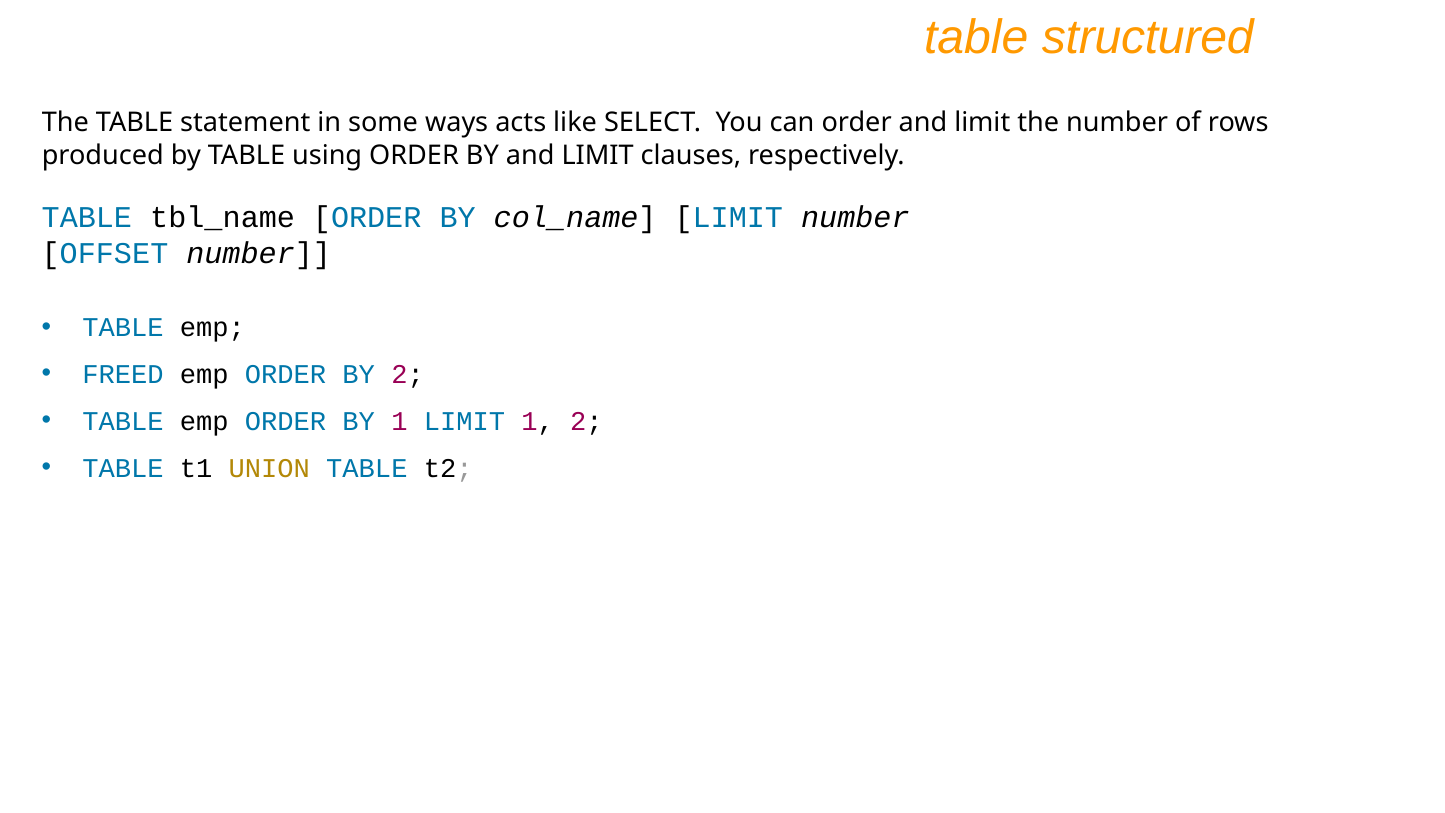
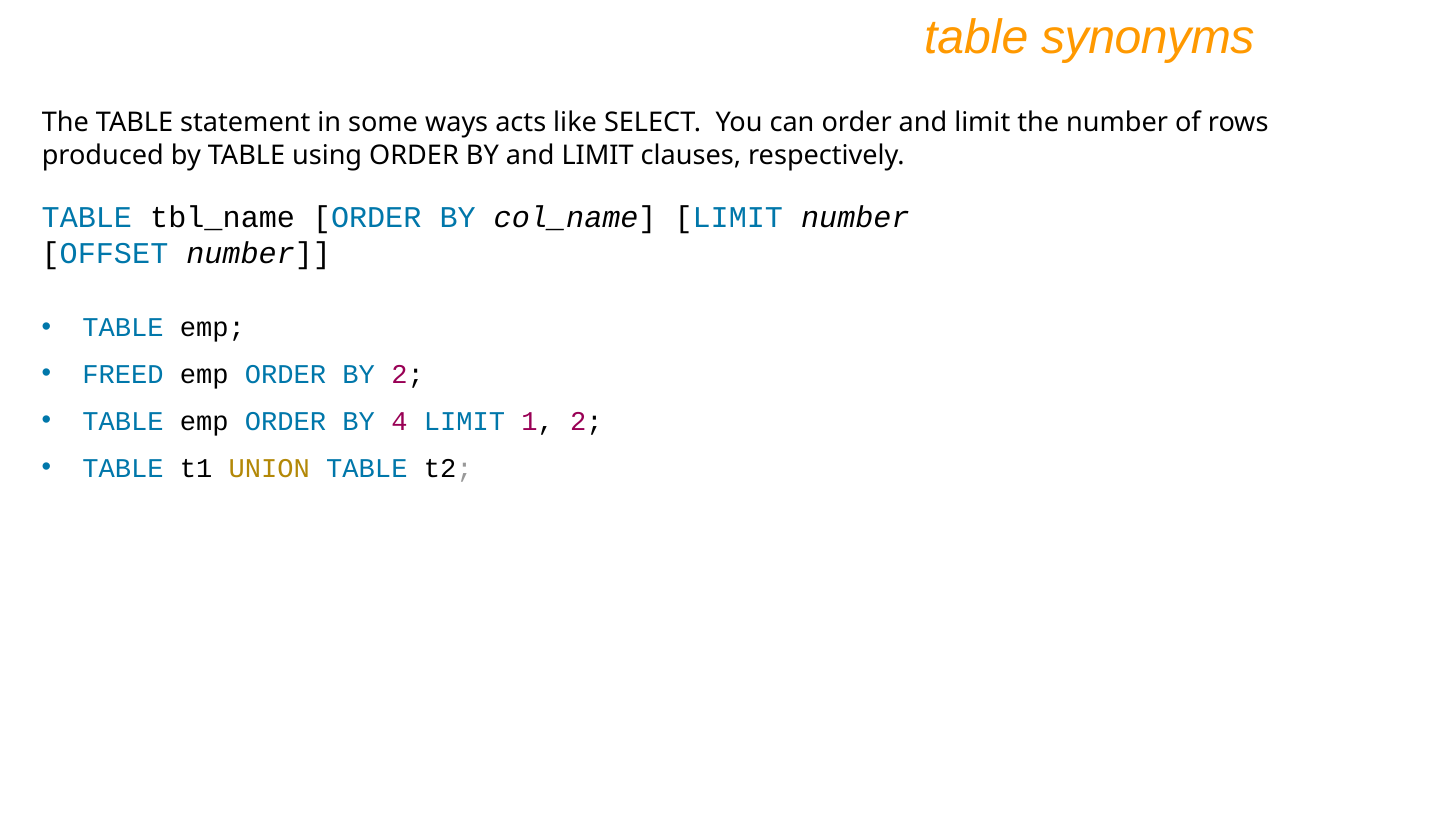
structured: structured -> synonyms
BY 1: 1 -> 4
